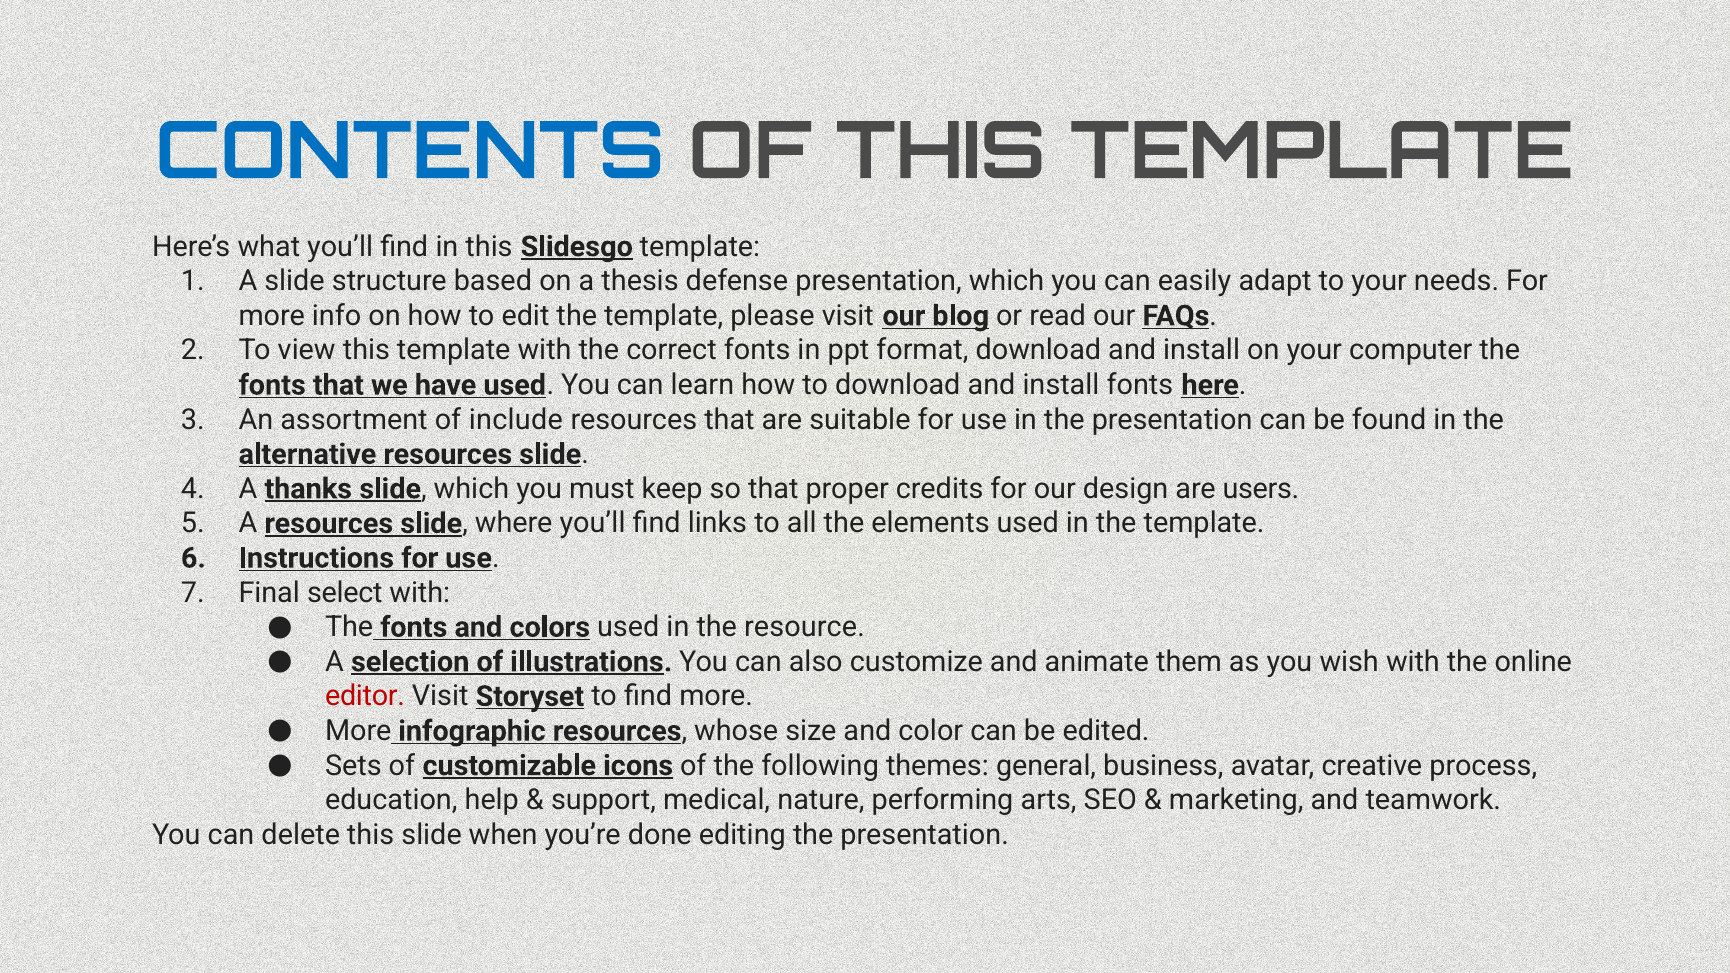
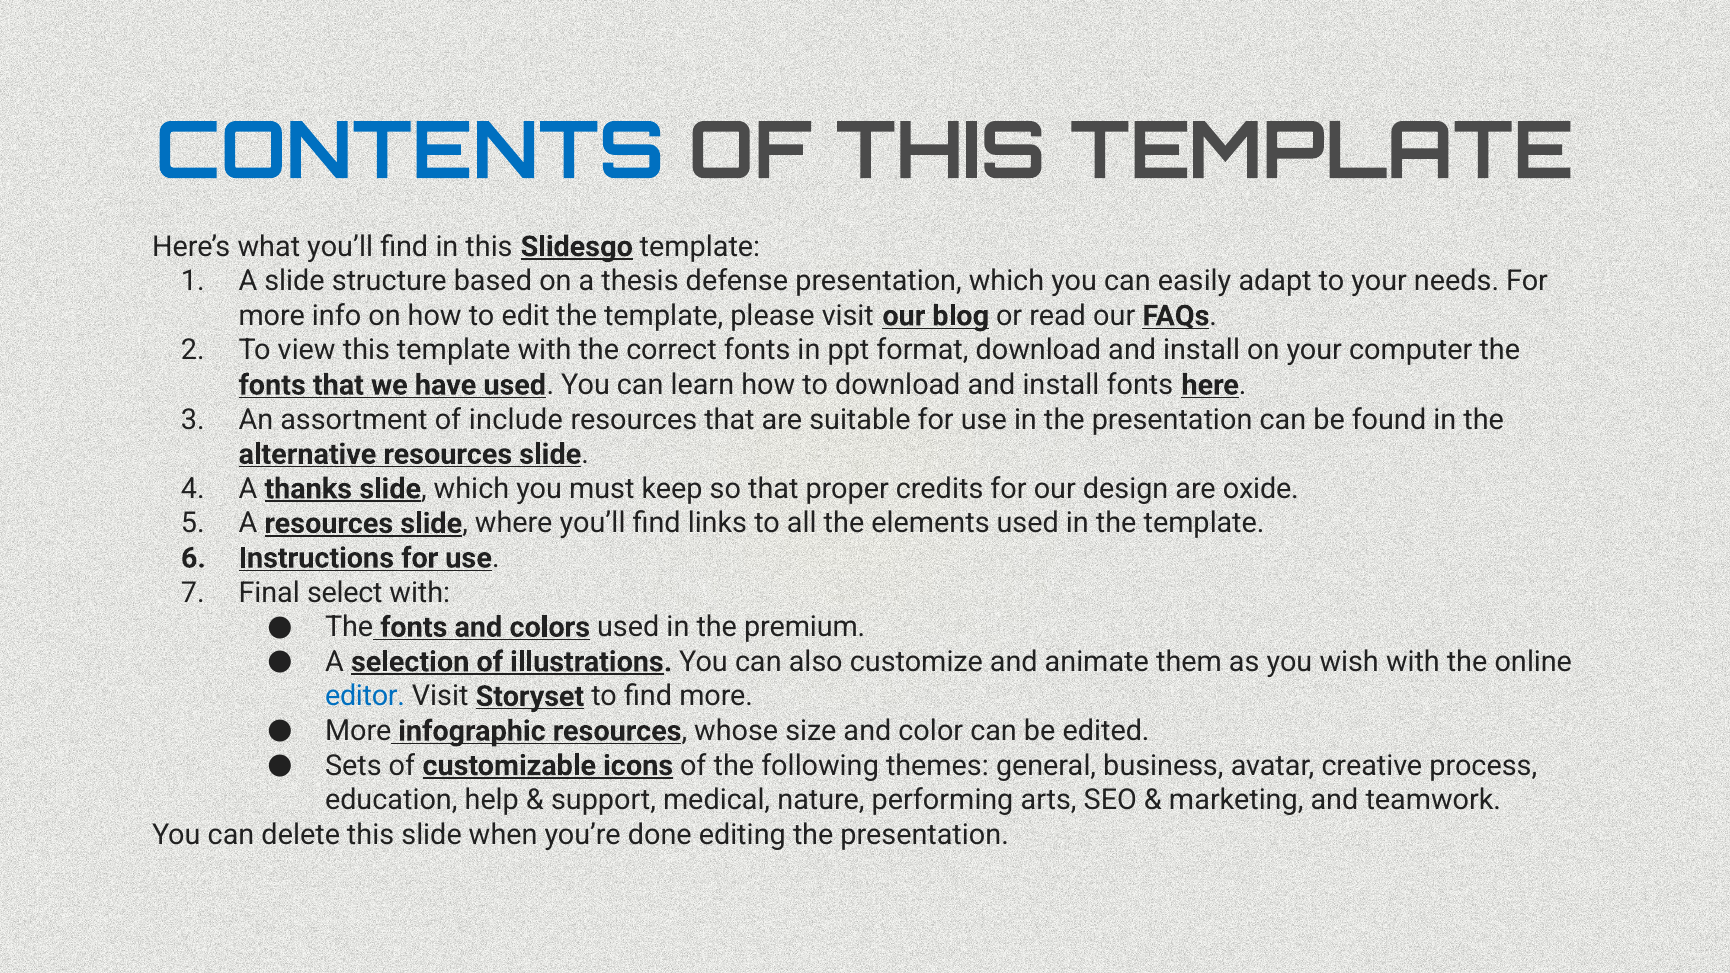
users: users -> oxide
resource: resource -> premium
editor colour: red -> blue
